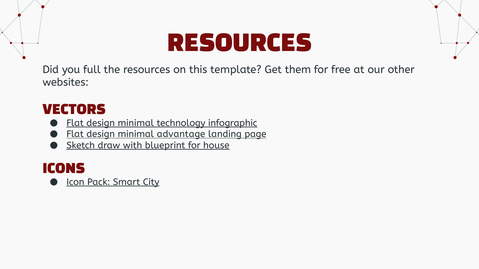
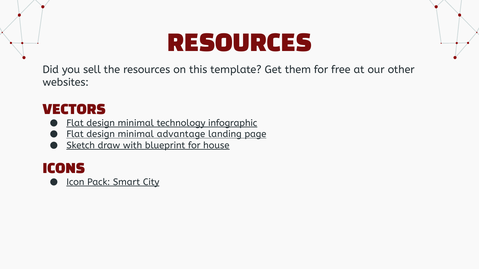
full: full -> sell
